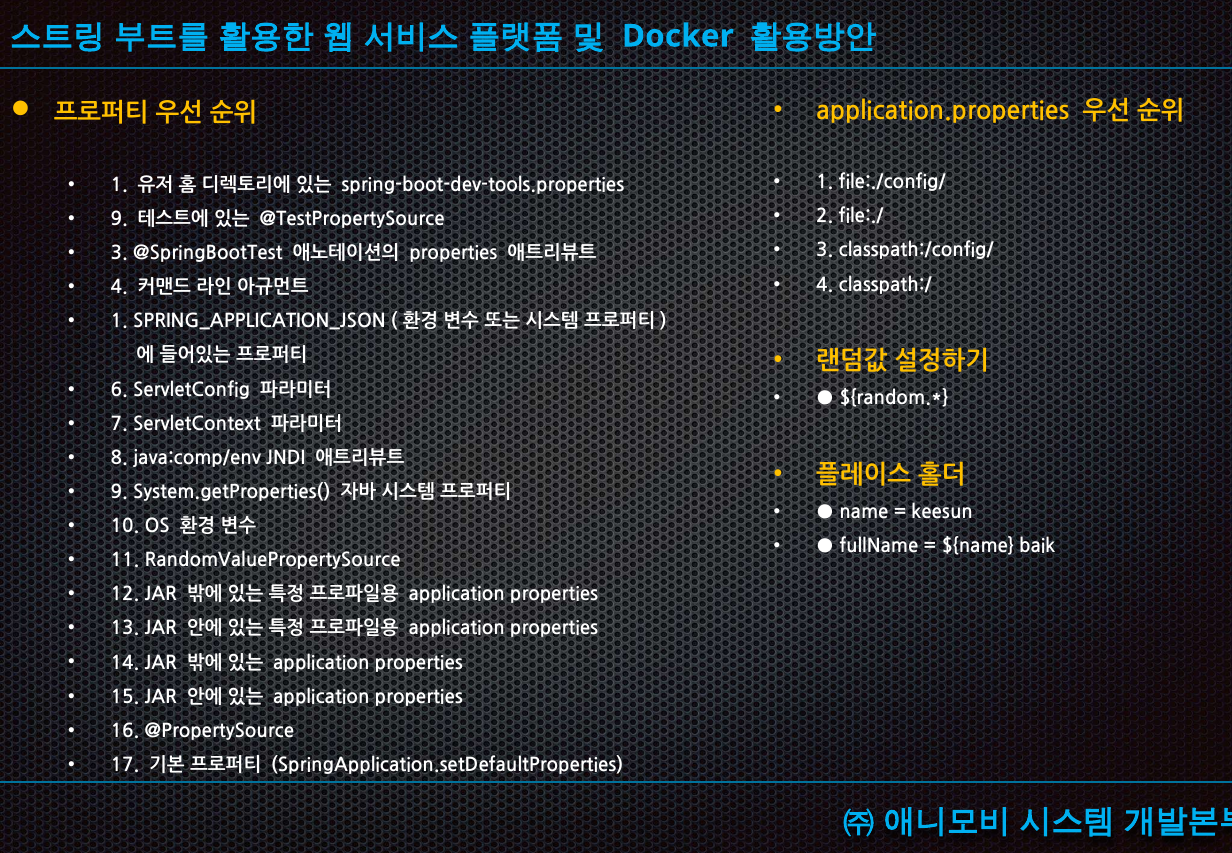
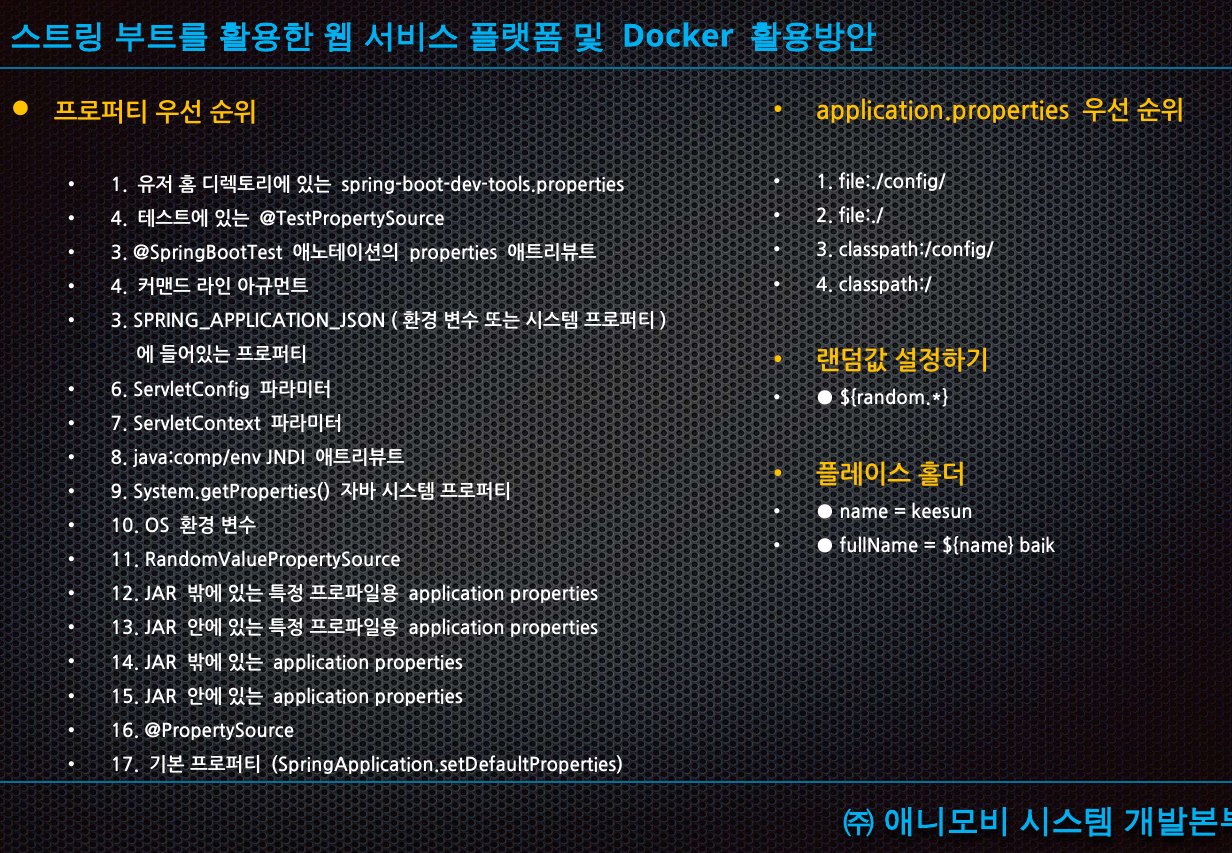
9 at (119, 219): 9 -> 4
1 at (119, 322): 1 -> 3
